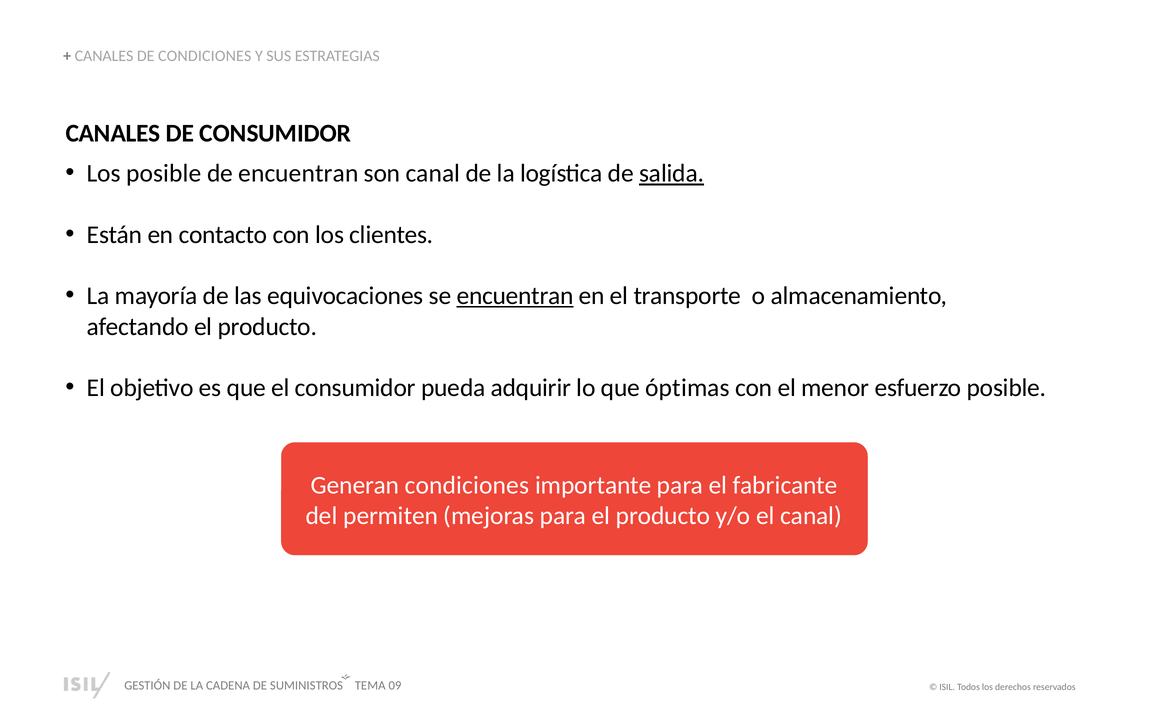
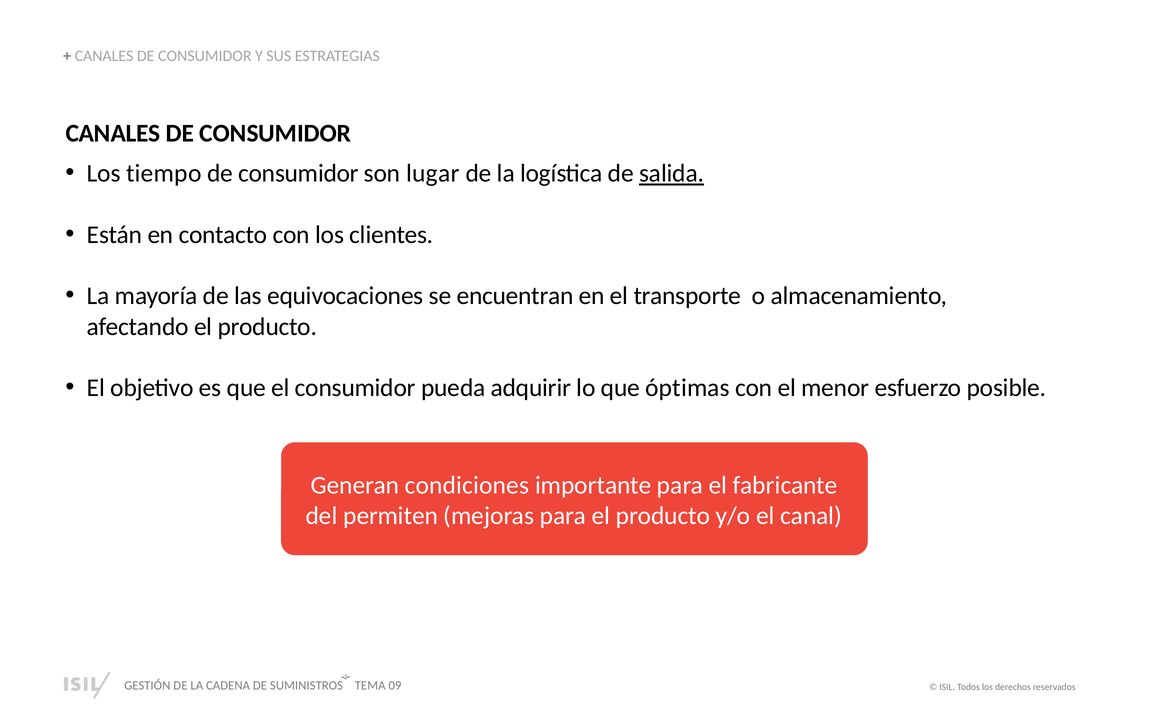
CONDICIONES at (205, 56): CONDICIONES -> CONSUMIDOR
Los posible: posible -> tiempo
encuentran at (298, 174): encuentran -> consumidor
son canal: canal -> lugar
encuentran at (515, 296) underline: present -> none
